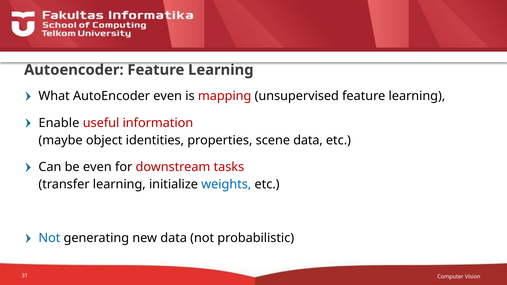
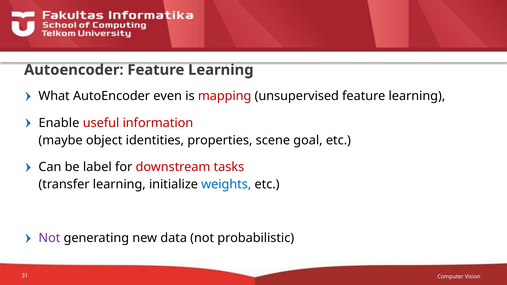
scene data: data -> goal
be even: even -> label
Not at (49, 238) colour: blue -> purple
